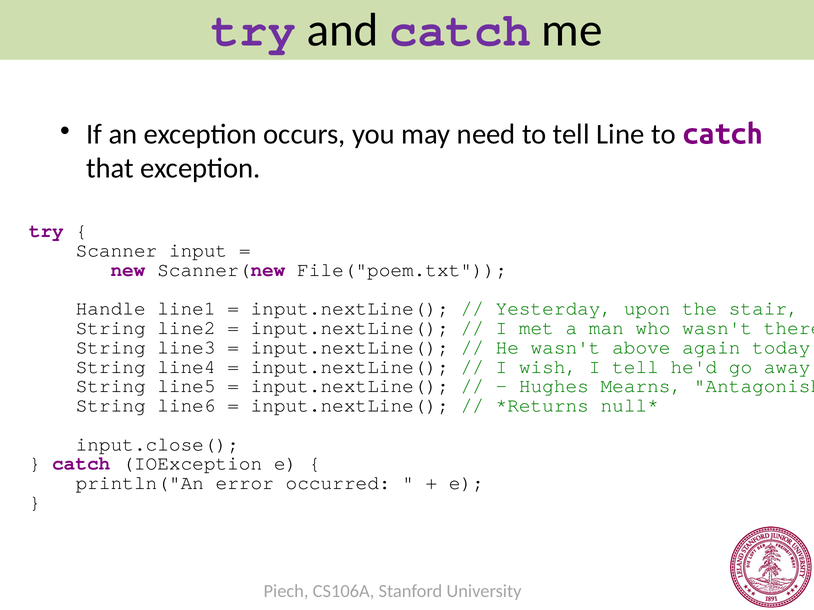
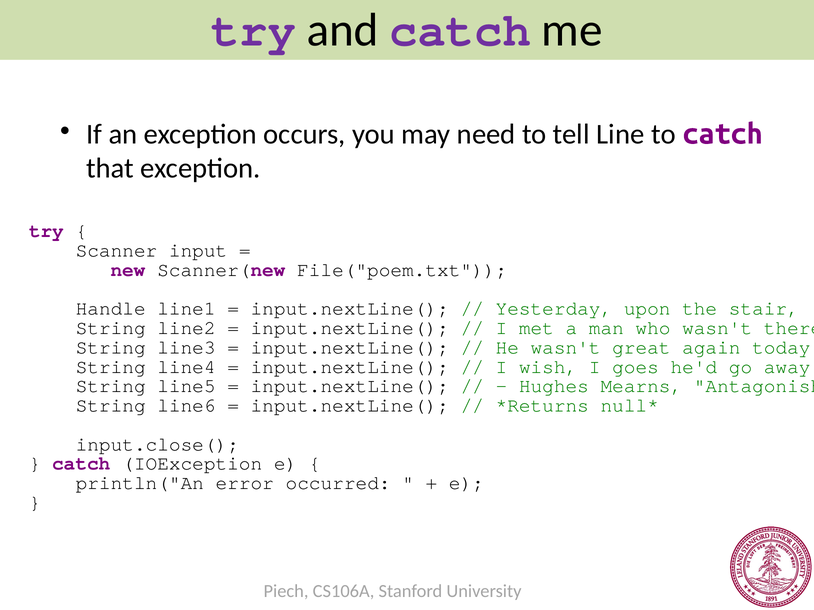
above: above -> great
I tell: tell -> goes
